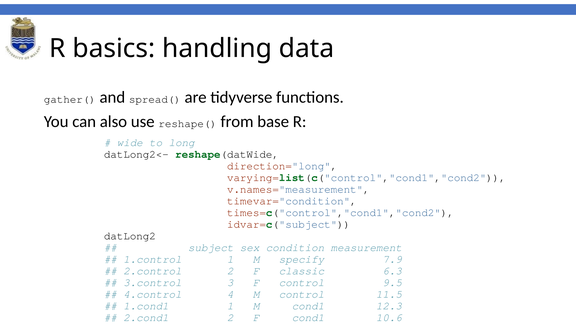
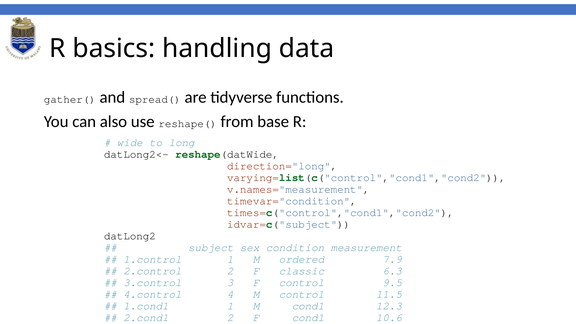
specify: specify -> ordered
